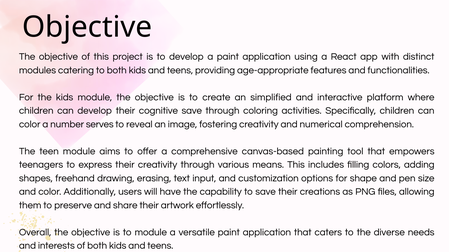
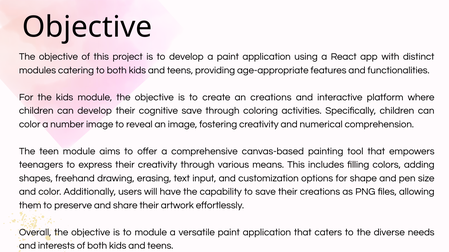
an simplified: simplified -> creations
number serves: serves -> image
